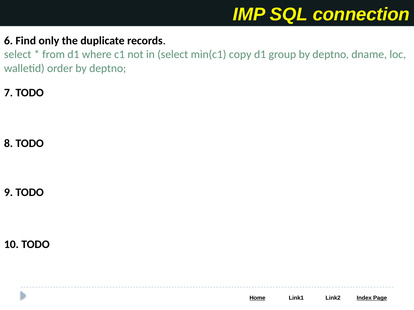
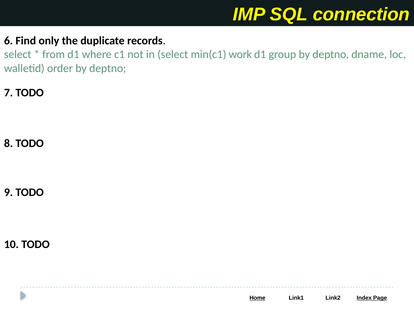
copy: copy -> work
